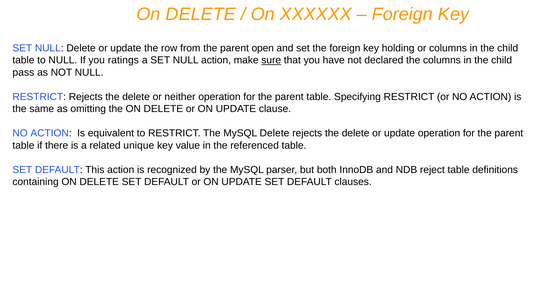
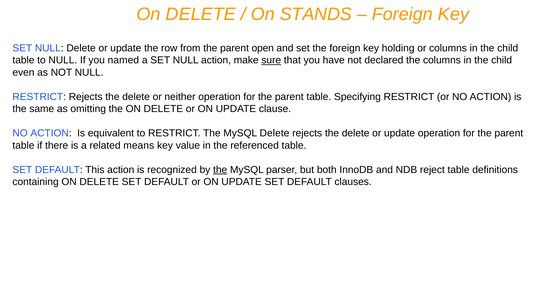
XXXXXX: XXXXXX -> STANDS
ratings: ratings -> named
pass: pass -> even
unique: unique -> means
the at (220, 170) underline: none -> present
